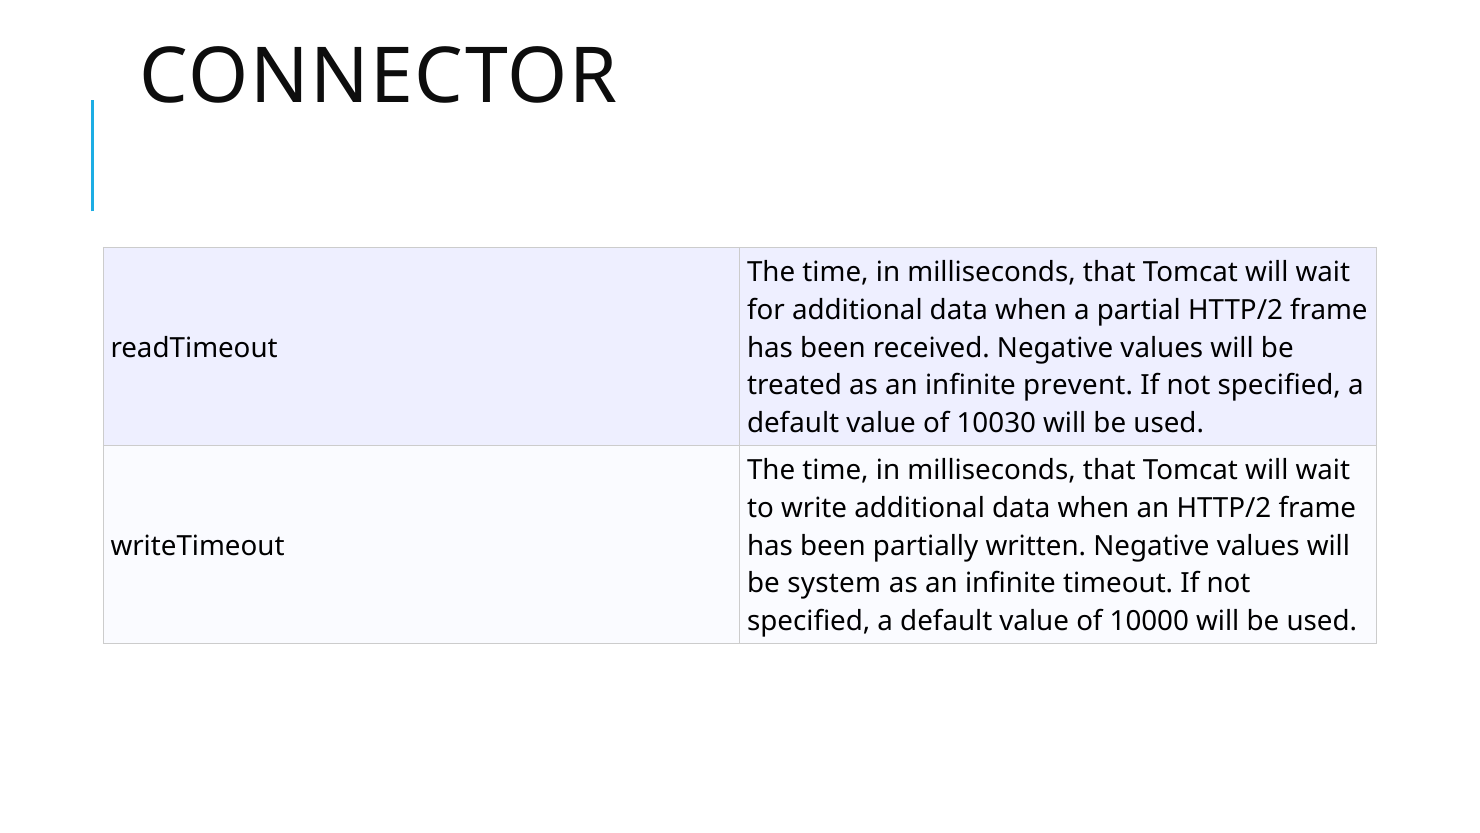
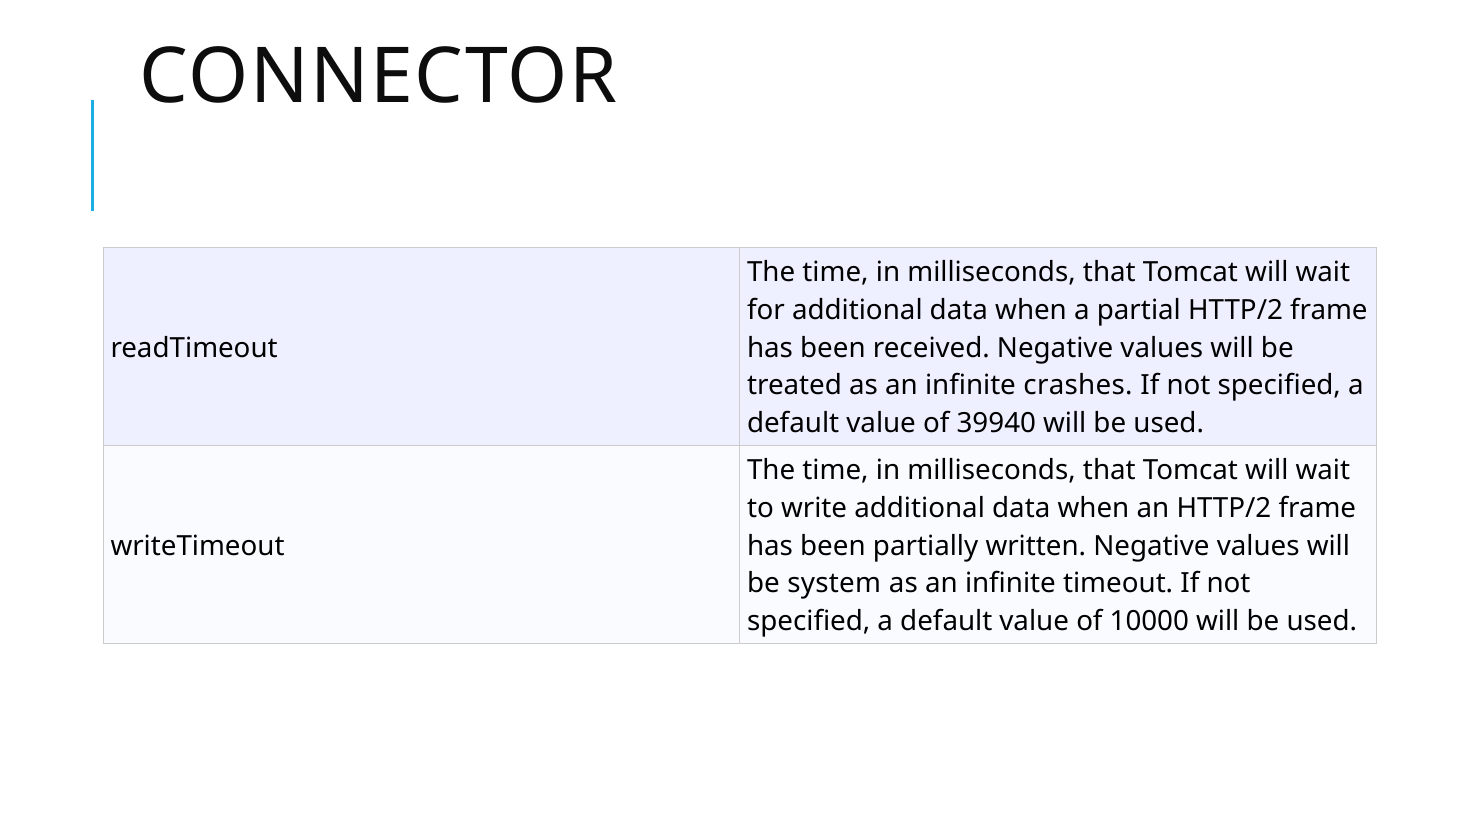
prevent: prevent -> crashes
10030: 10030 -> 39940
